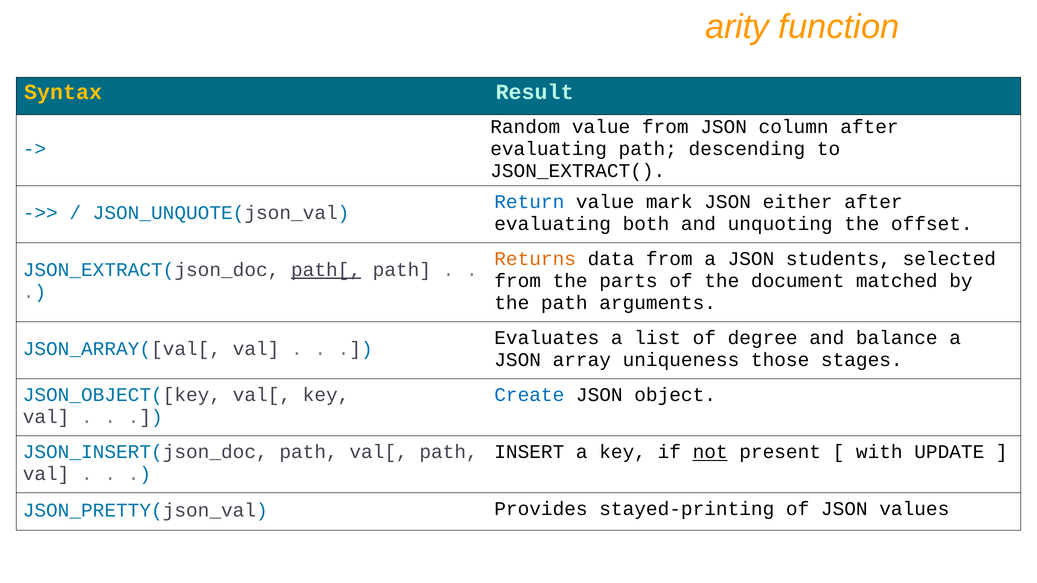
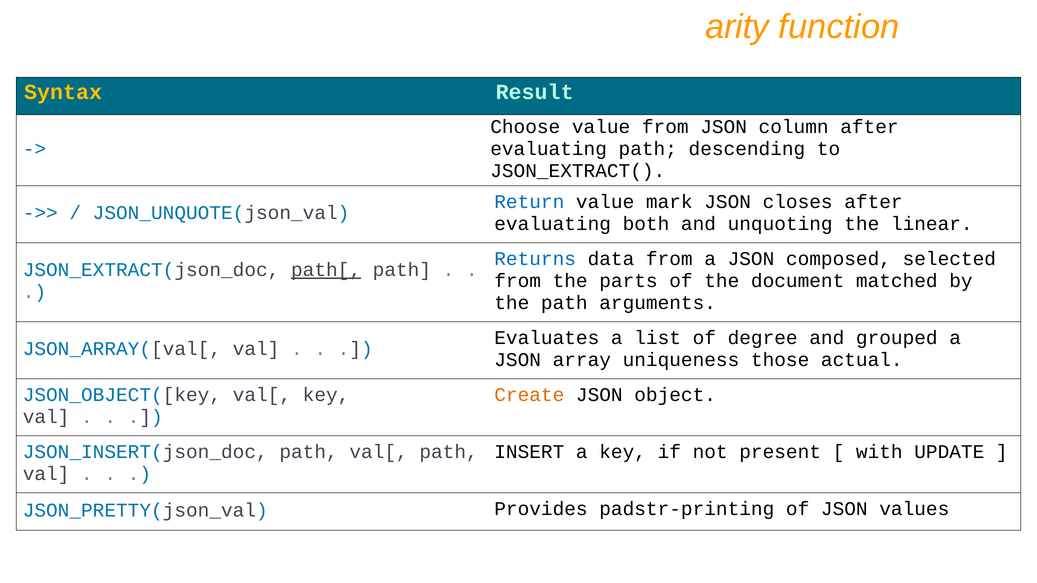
Random: Random -> Choose
either: either -> closes
offset: offset -> linear
Returns colour: orange -> blue
students: students -> composed
balance: balance -> grouped
stages: stages -> actual
Create colour: blue -> orange
not underline: present -> none
stayed-printing: stayed-printing -> padstr-printing
